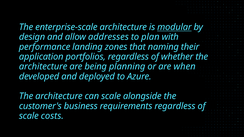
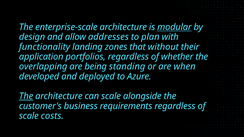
performance: performance -> functionality
naming: naming -> without
architecture at (43, 67): architecture -> overlapping
planning: planning -> standing
The at (26, 96) underline: none -> present
